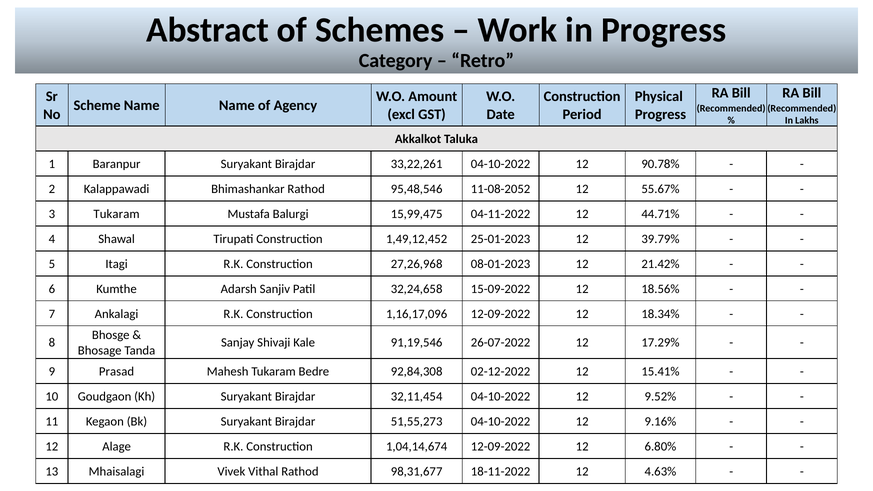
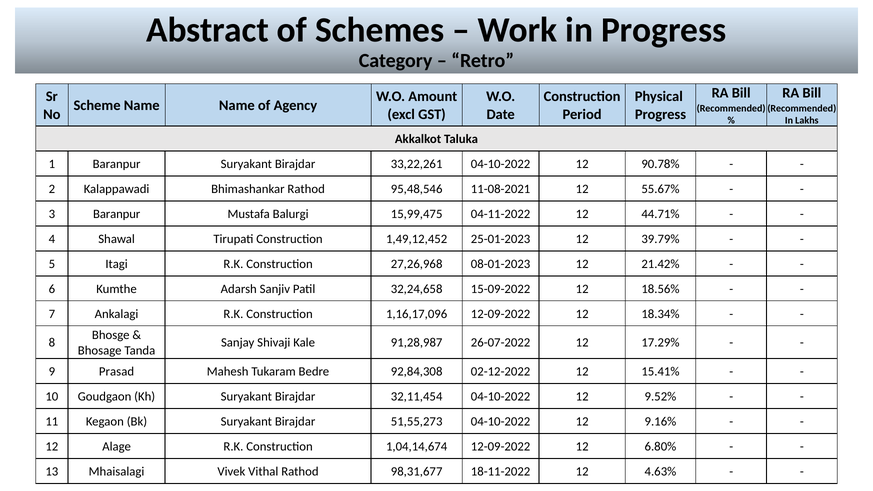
11-08-2052: 11-08-2052 -> 11-08-2021
3 Tukaram: Tukaram -> Baranpur
91,19,546: 91,19,546 -> 91,28,987
